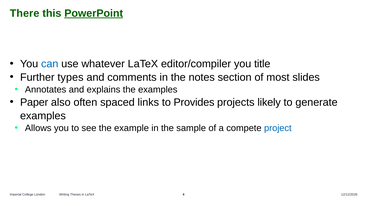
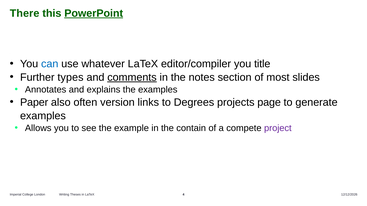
comments underline: none -> present
spaced: spaced -> version
Provides: Provides -> Degrees
likely: likely -> page
sample: sample -> contain
project colour: blue -> purple
